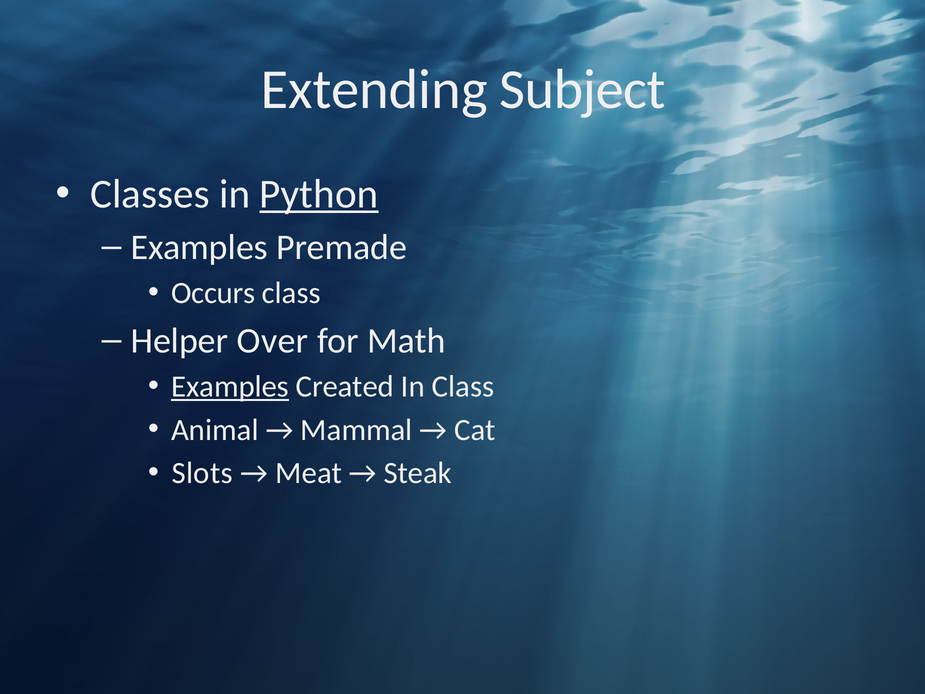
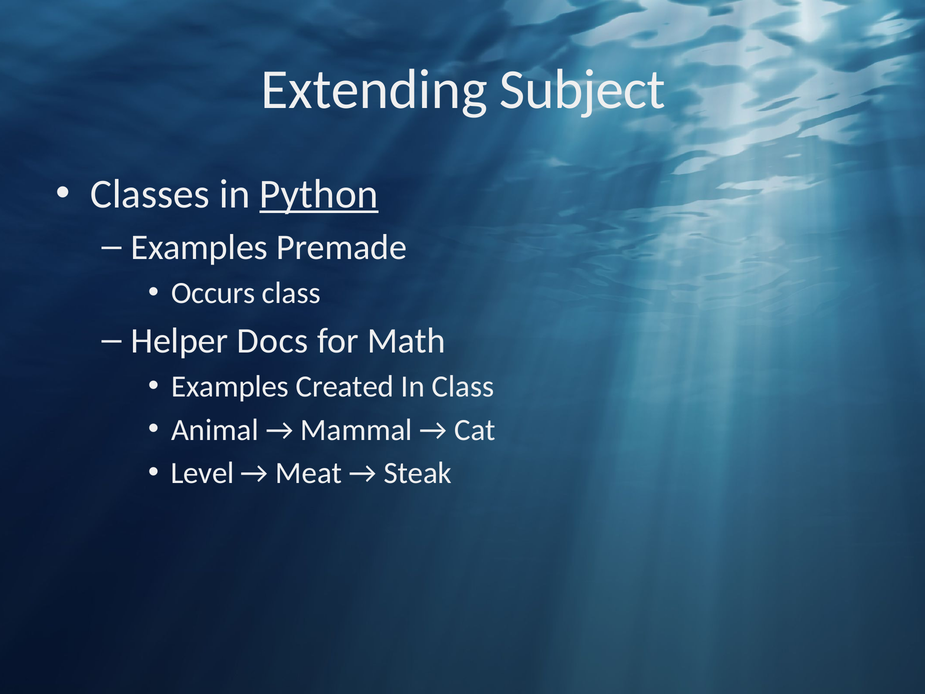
Over: Over -> Docs
Examples at (230, 387) underline: present -> none
Slots: Slots -> Level
